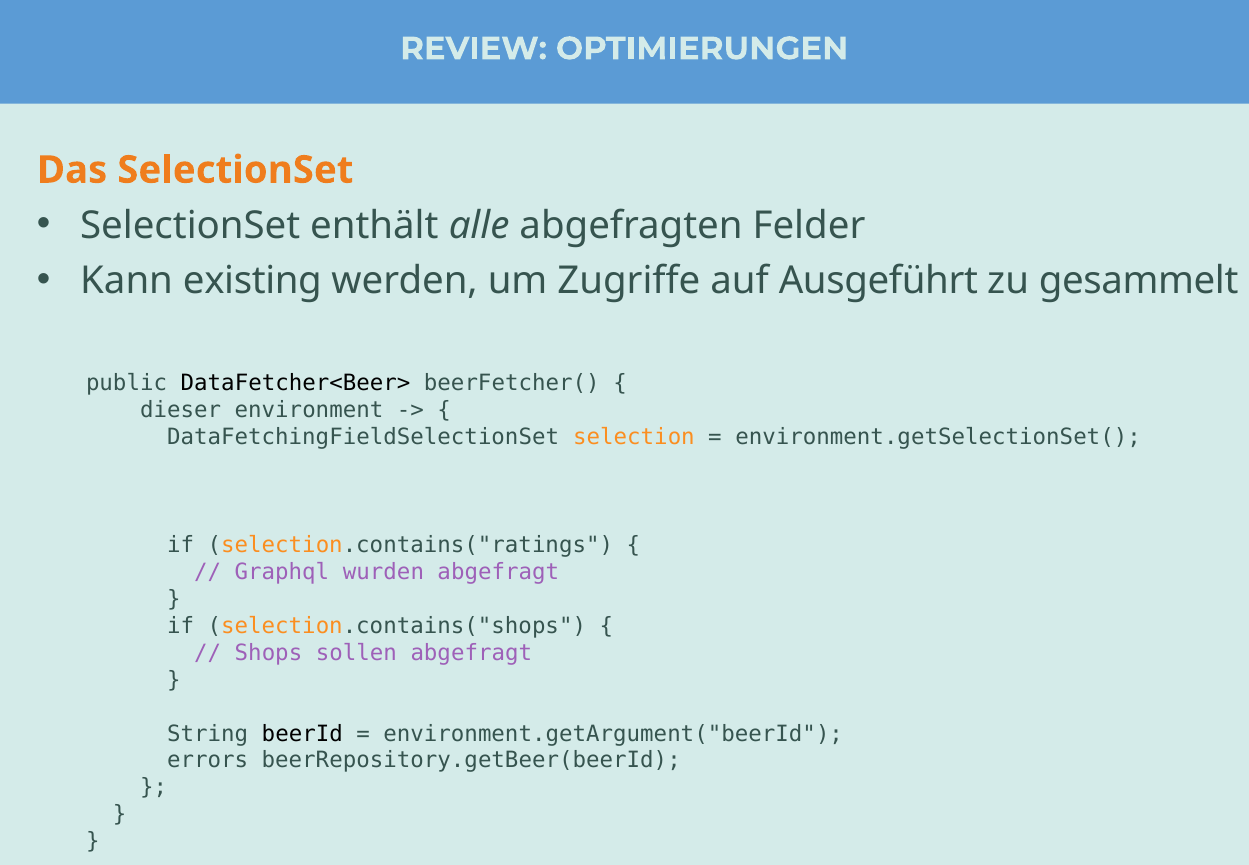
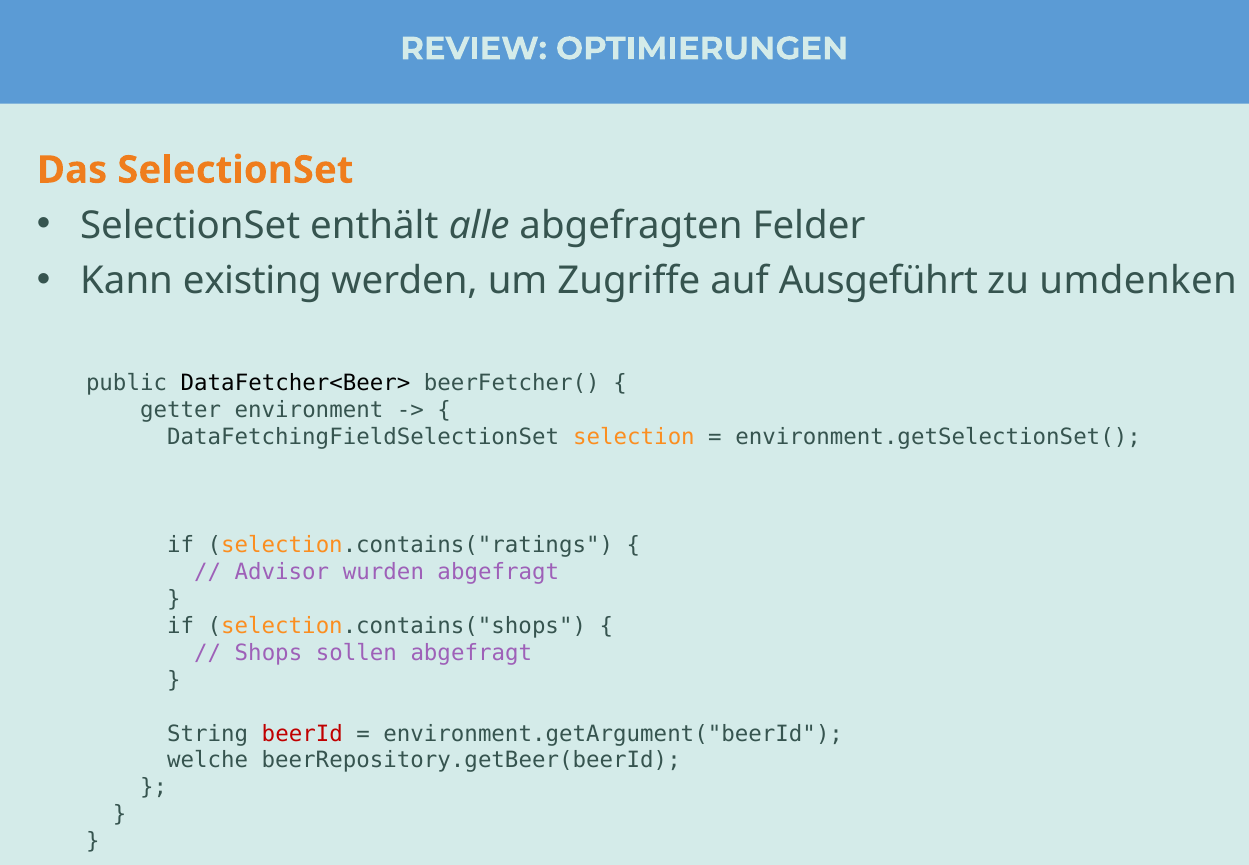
gesammelt: gesammelt -> umdenken
dieser: dieser -> getter
Graphql: Graphql -> Advisor
beerId colour: black -> red
errors: errors -> welche
